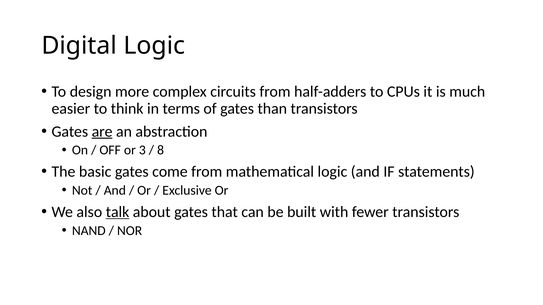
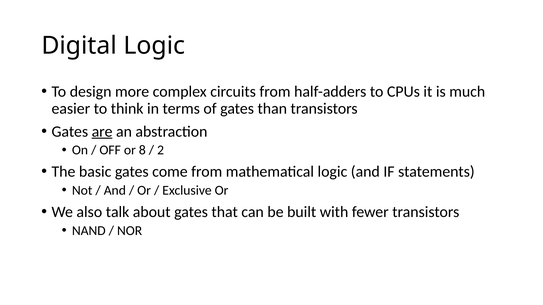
3: 3 -> 8
8: 8 -> 2
talk underline: present -> none
